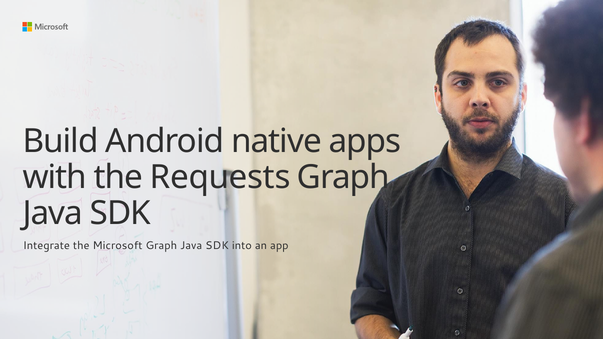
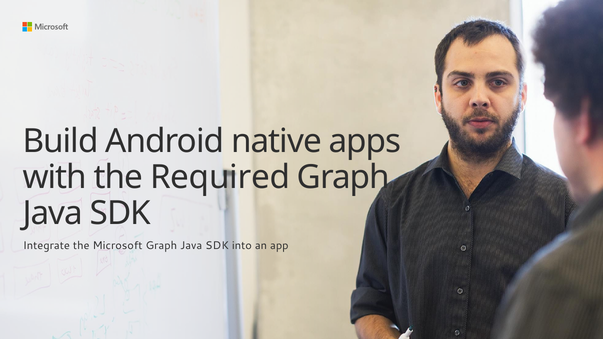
Requests: Requests -> Required
